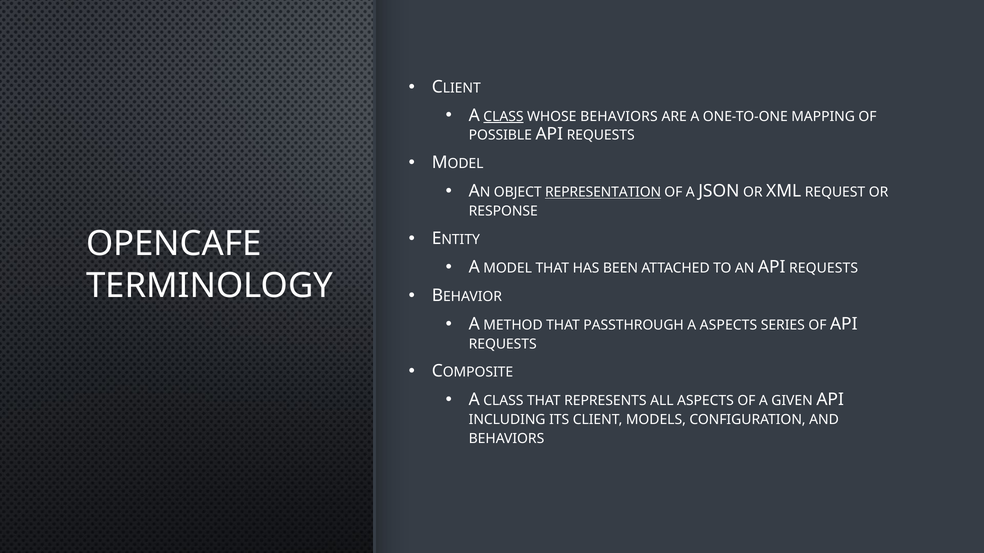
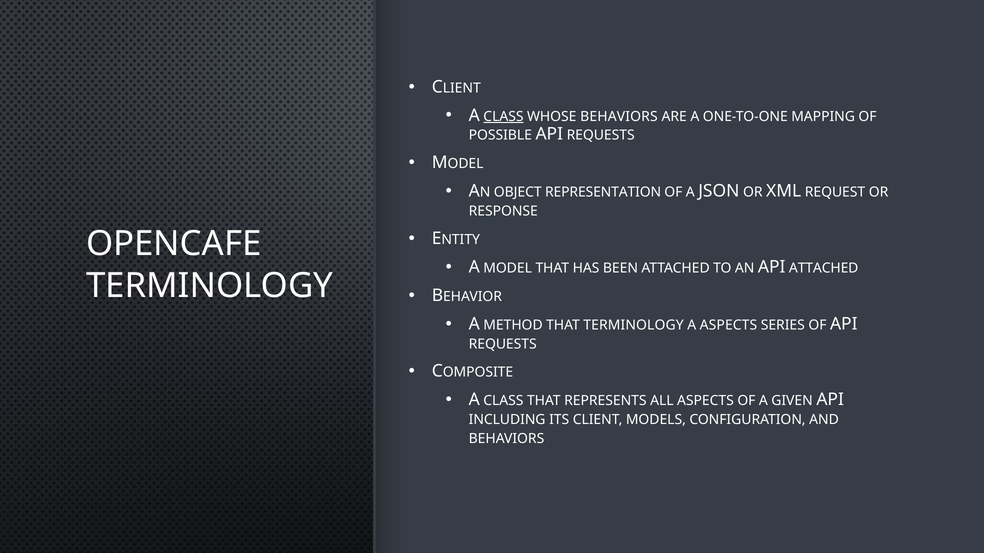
REPRESENTATION underline: present -> none
AN API REQUESTS: REQUESTS -> ATTACHED
THAT PASSTHROUGH: PASSTHROUGH -> TERMINOLOGY
